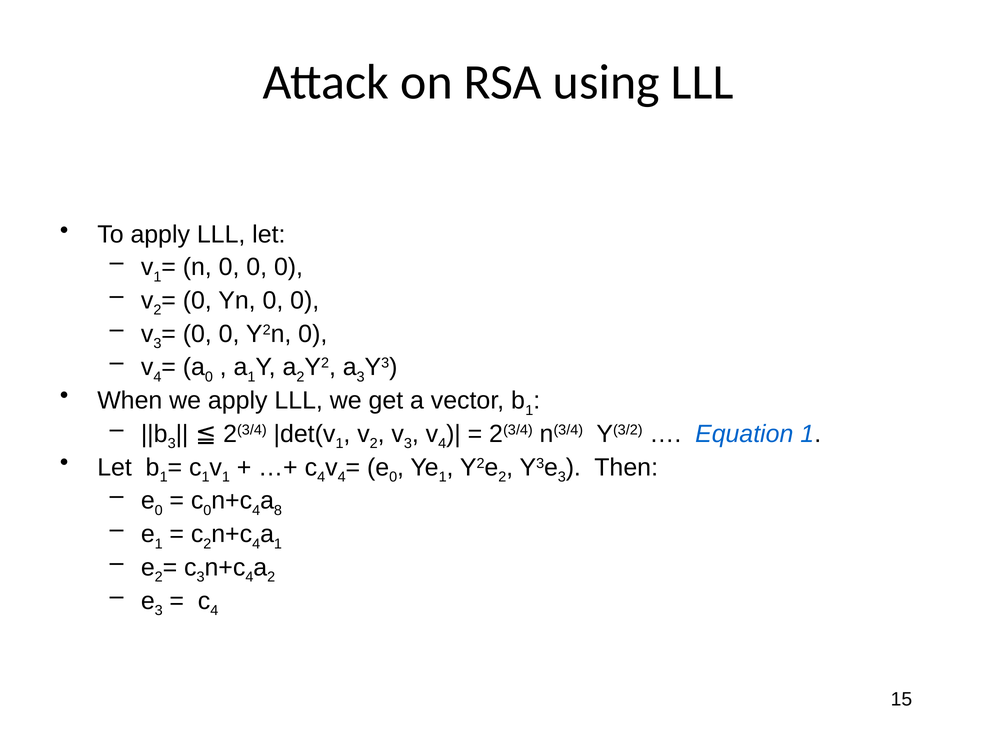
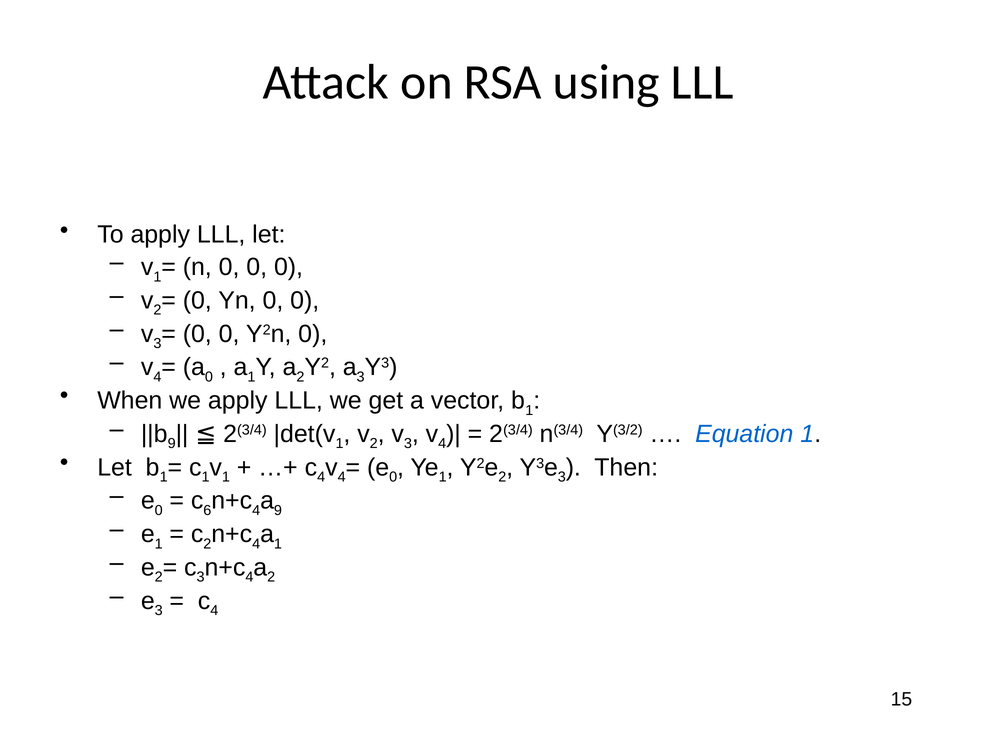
3 at (172, 444): 3 -> 9
0 at (207, 510): 0 -> 6
a 8: 8 -> 9
